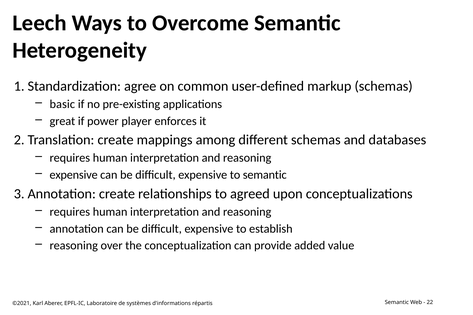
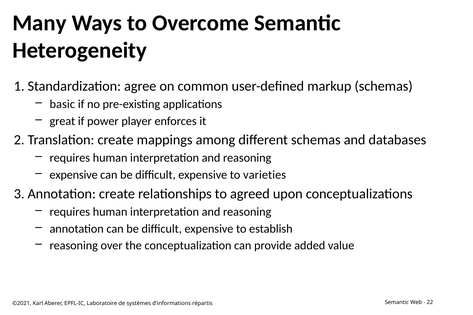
Leech: Leech -> Many
to semantic: semantic -> varieties
